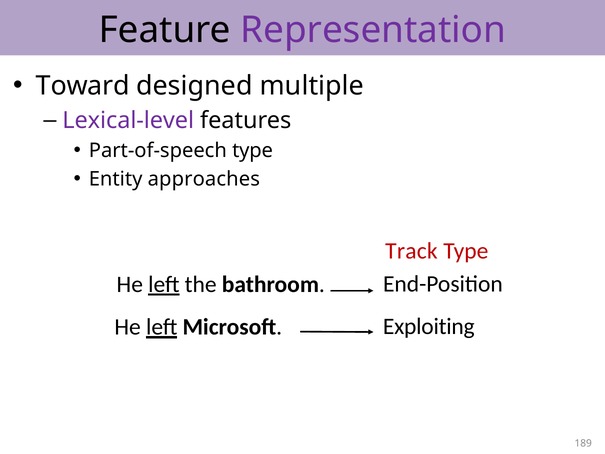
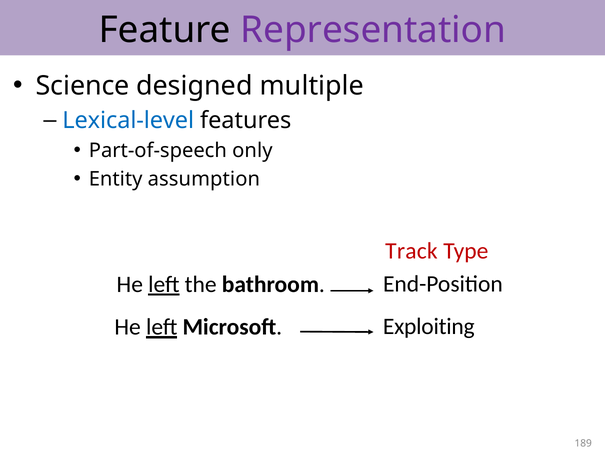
Toward: Toward -> Science
Lexical-level colour: purple -> blue
Part-of-speech type: type -> only
approaches: approaches -> assumption
